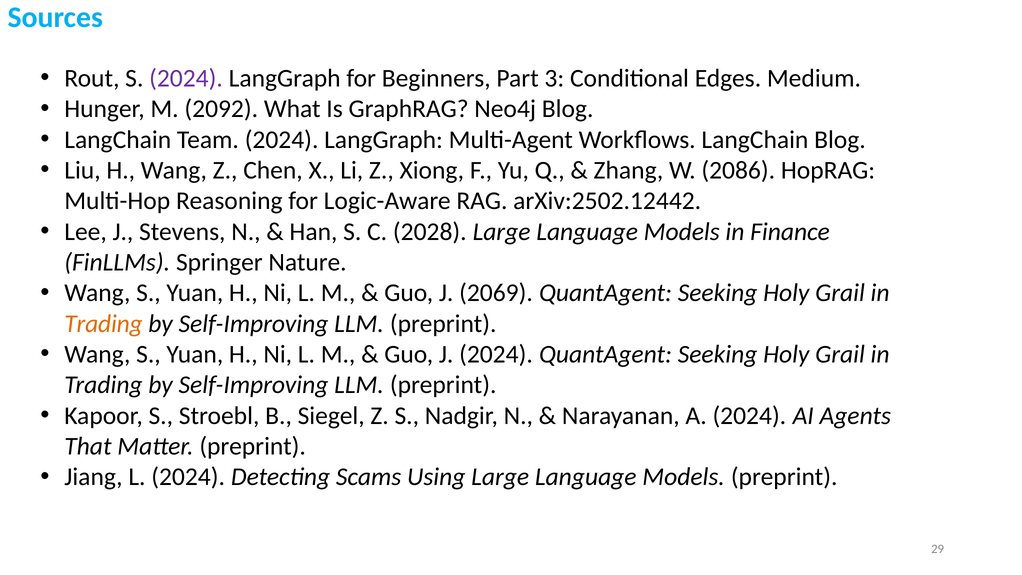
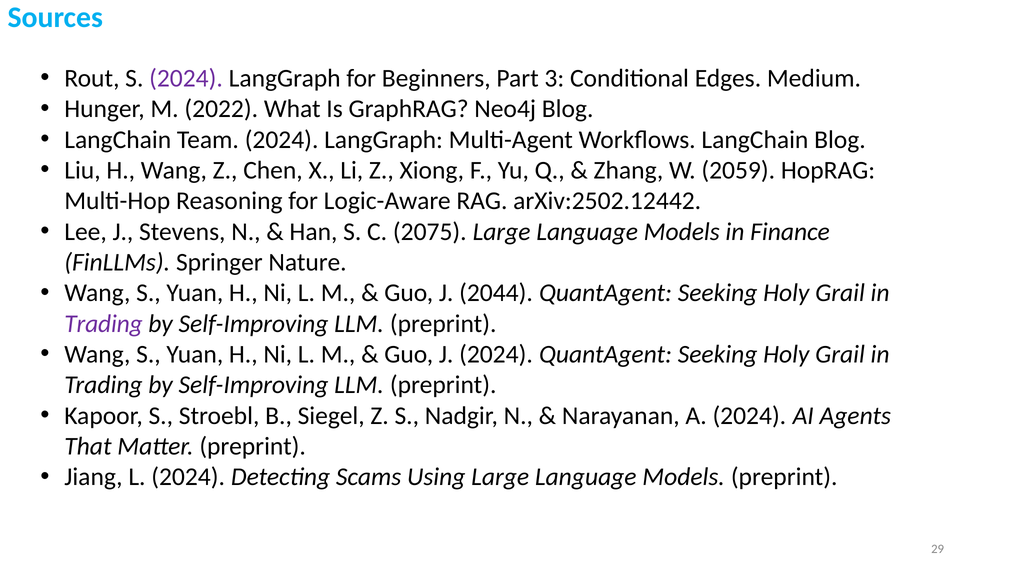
2092: 2092 -> 2022
2086: 2086 -> 2059
2028: 2028 -> 2075
2069: 2069 -> 2044
Trading at (104, 324) colour: orange -> purple
